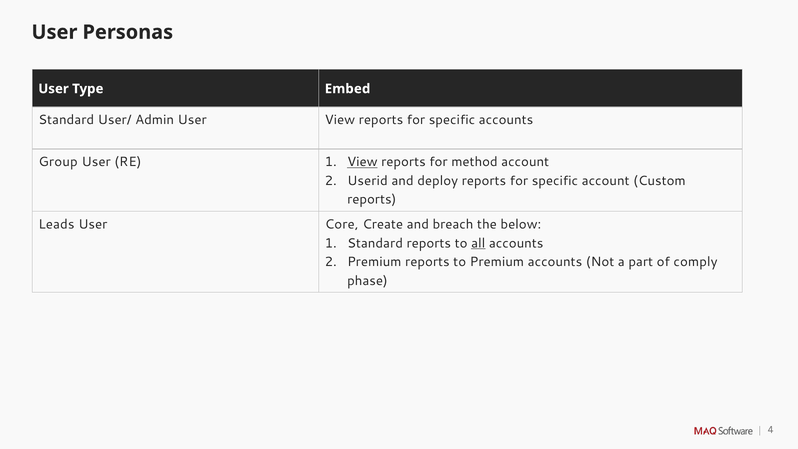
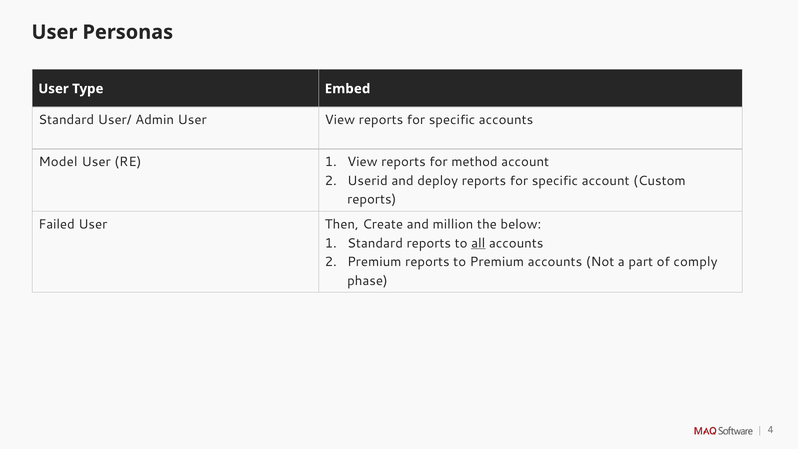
Group: Group -> Model
View at (362, 162) underline: present -> none
Leads: Leads -> Failed
Core: Core -> Then
breach: breach -> million
